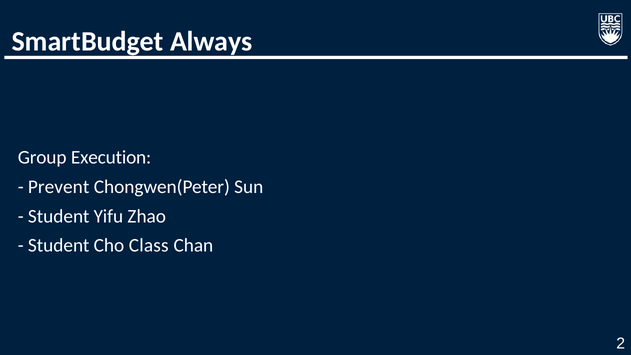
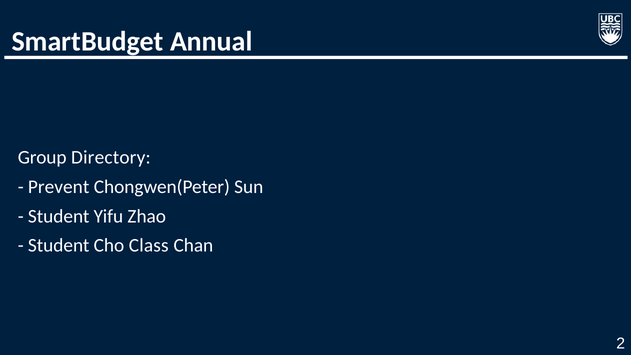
Always: Always -> Annual
Execution: Execution -> Directory
